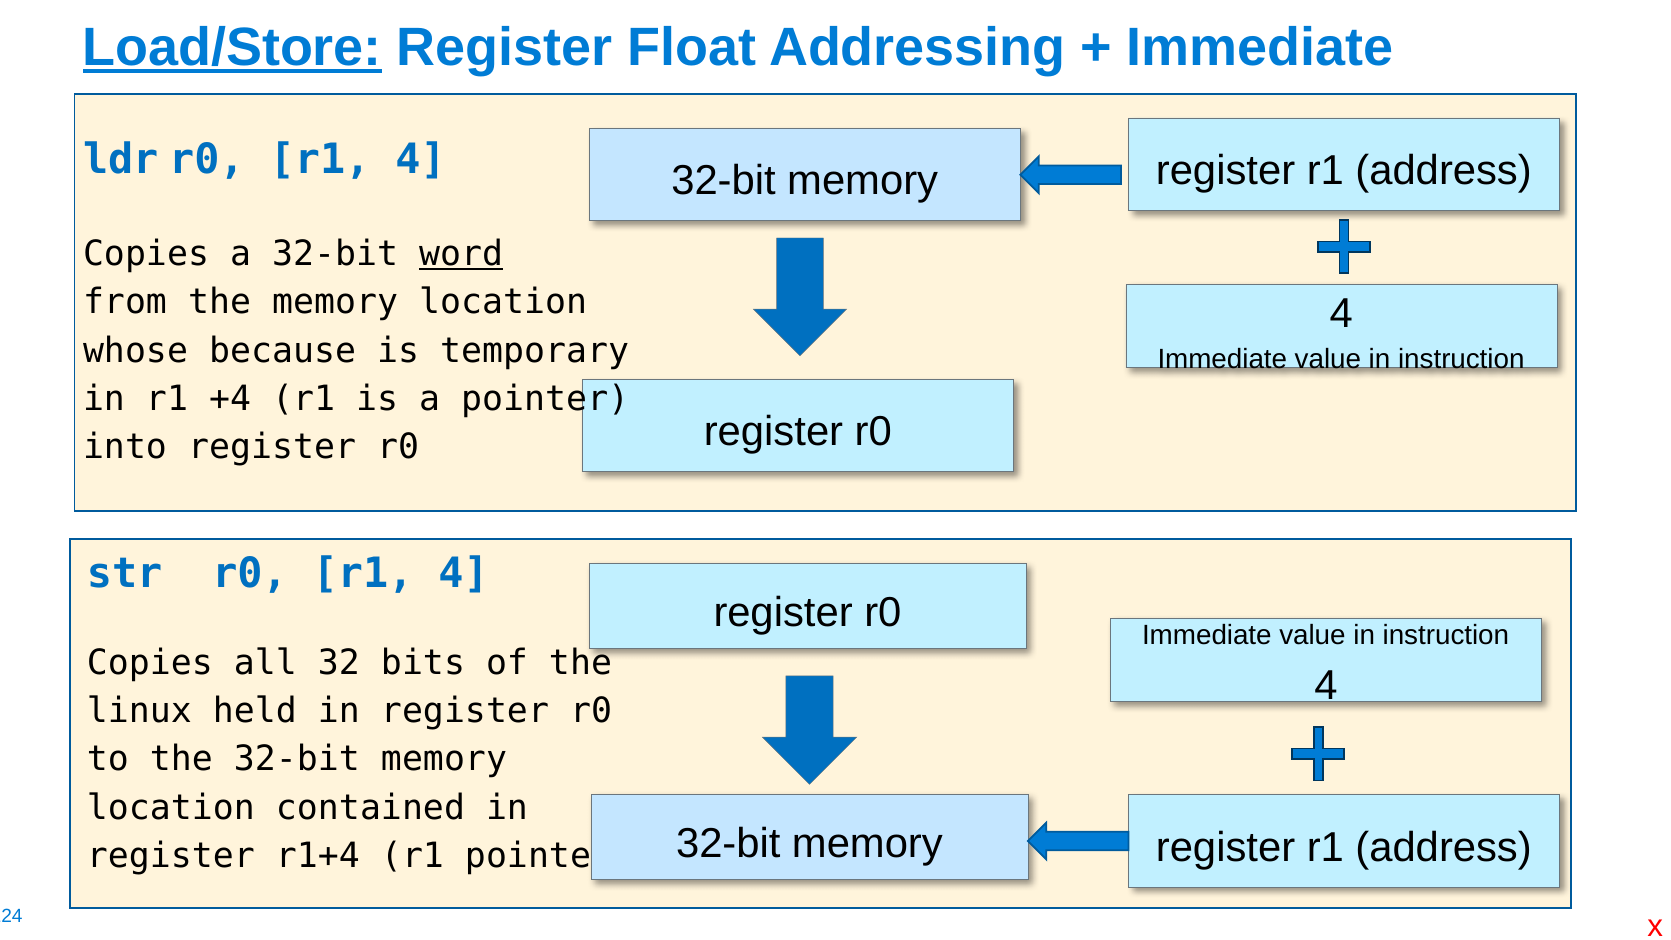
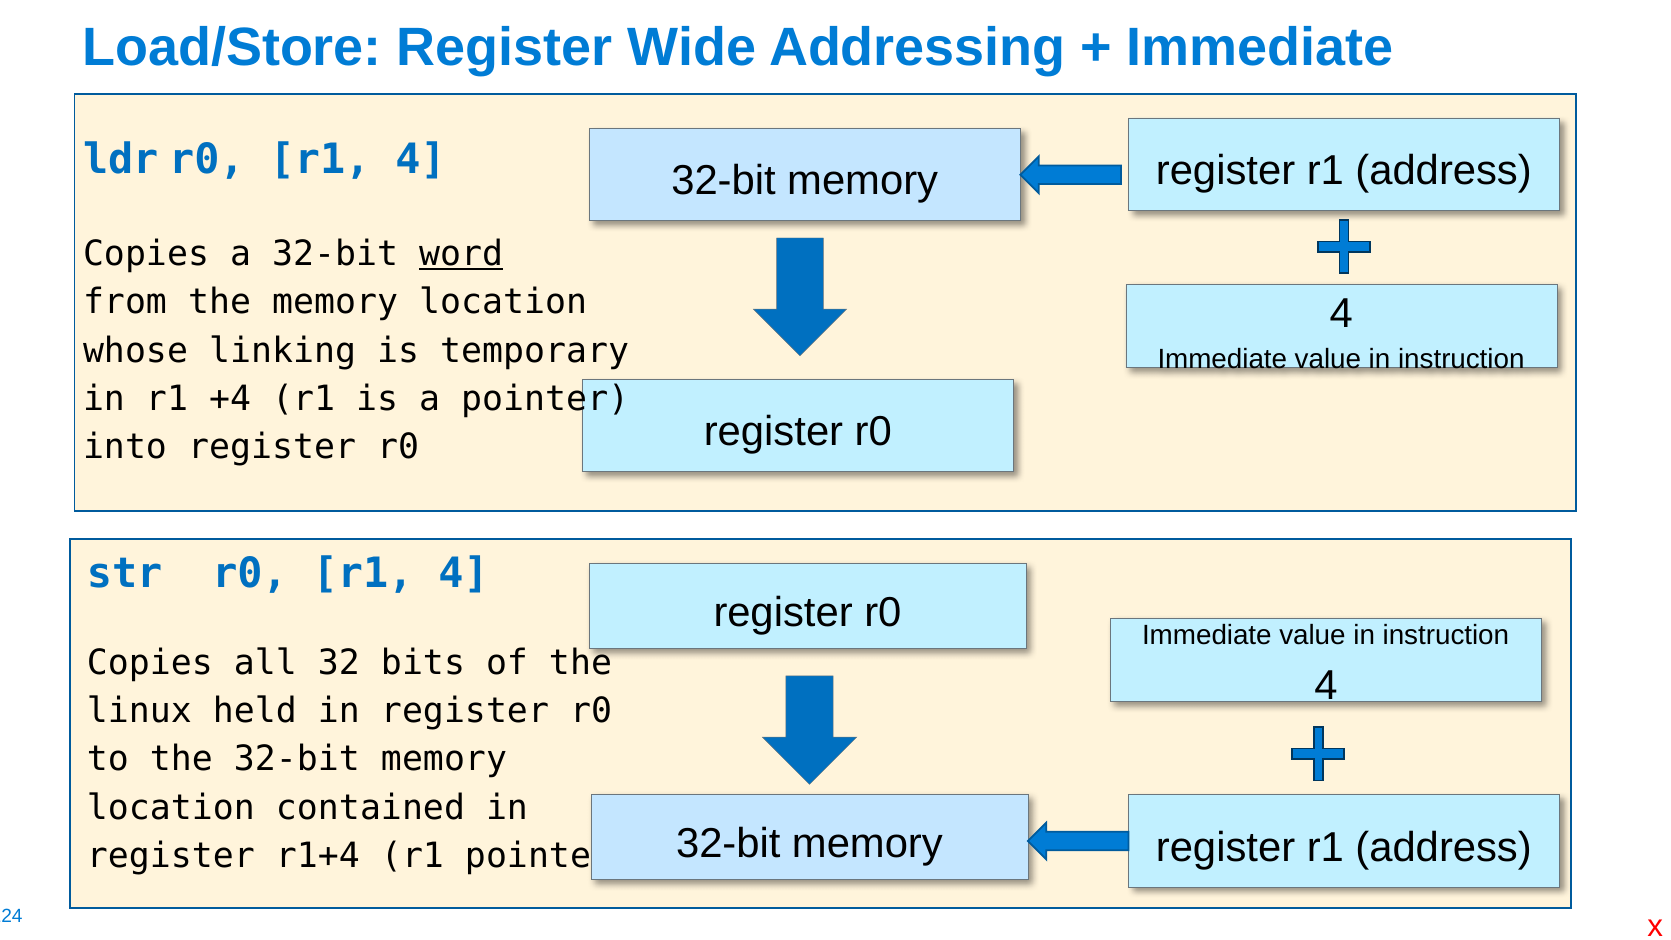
Load/Store underline: present -> none
Float: Float -> Wide
because: because -> linking
